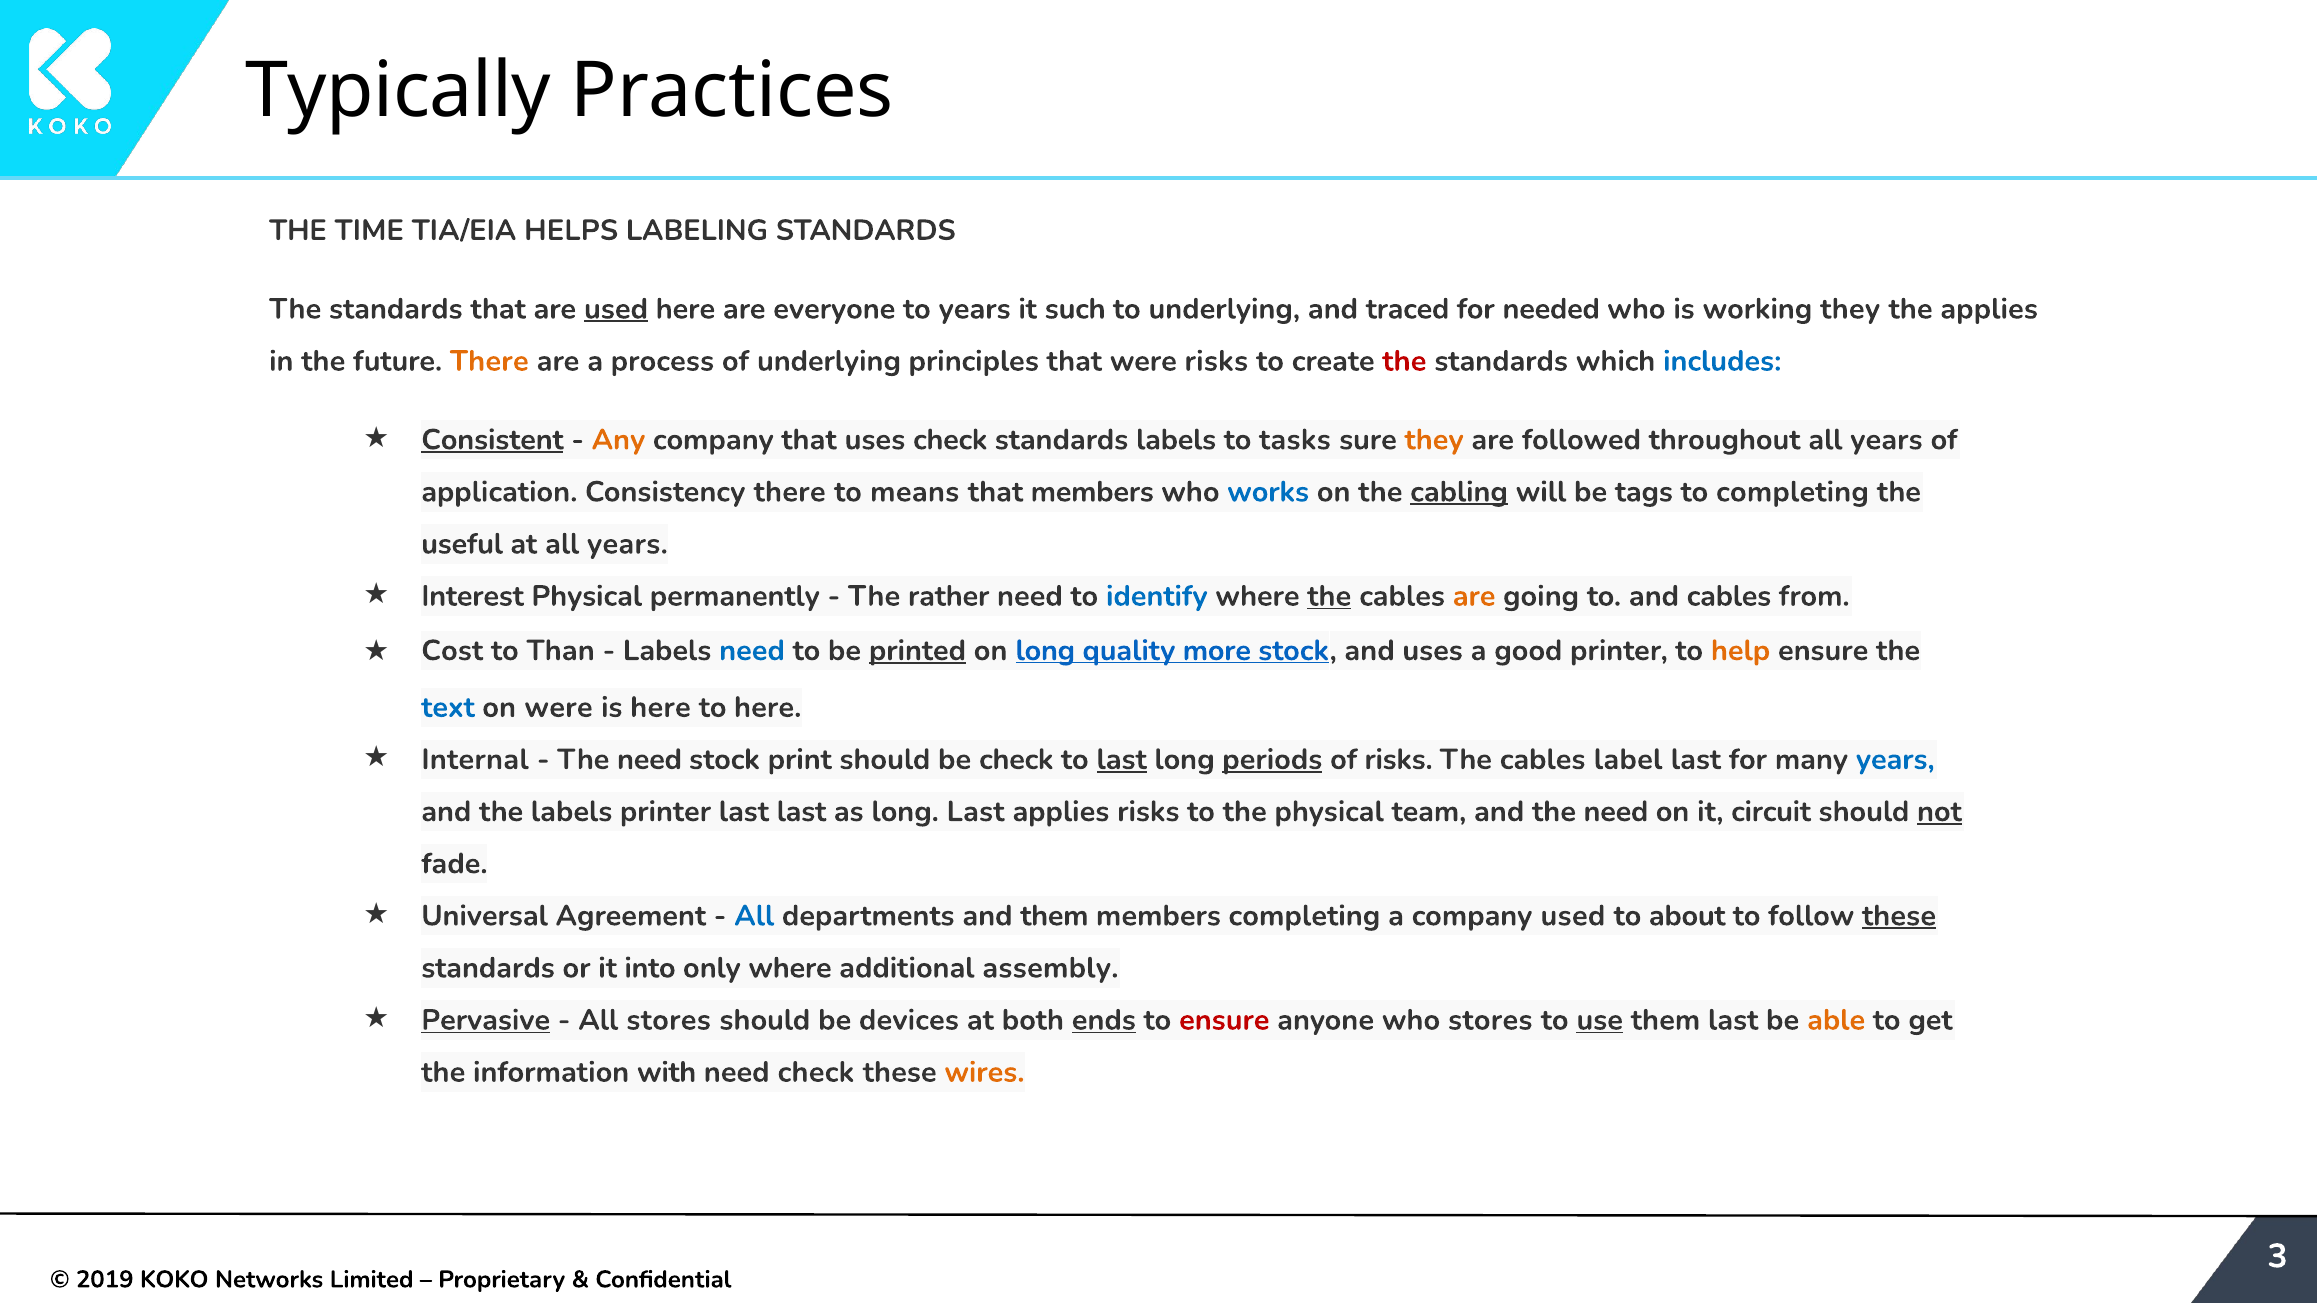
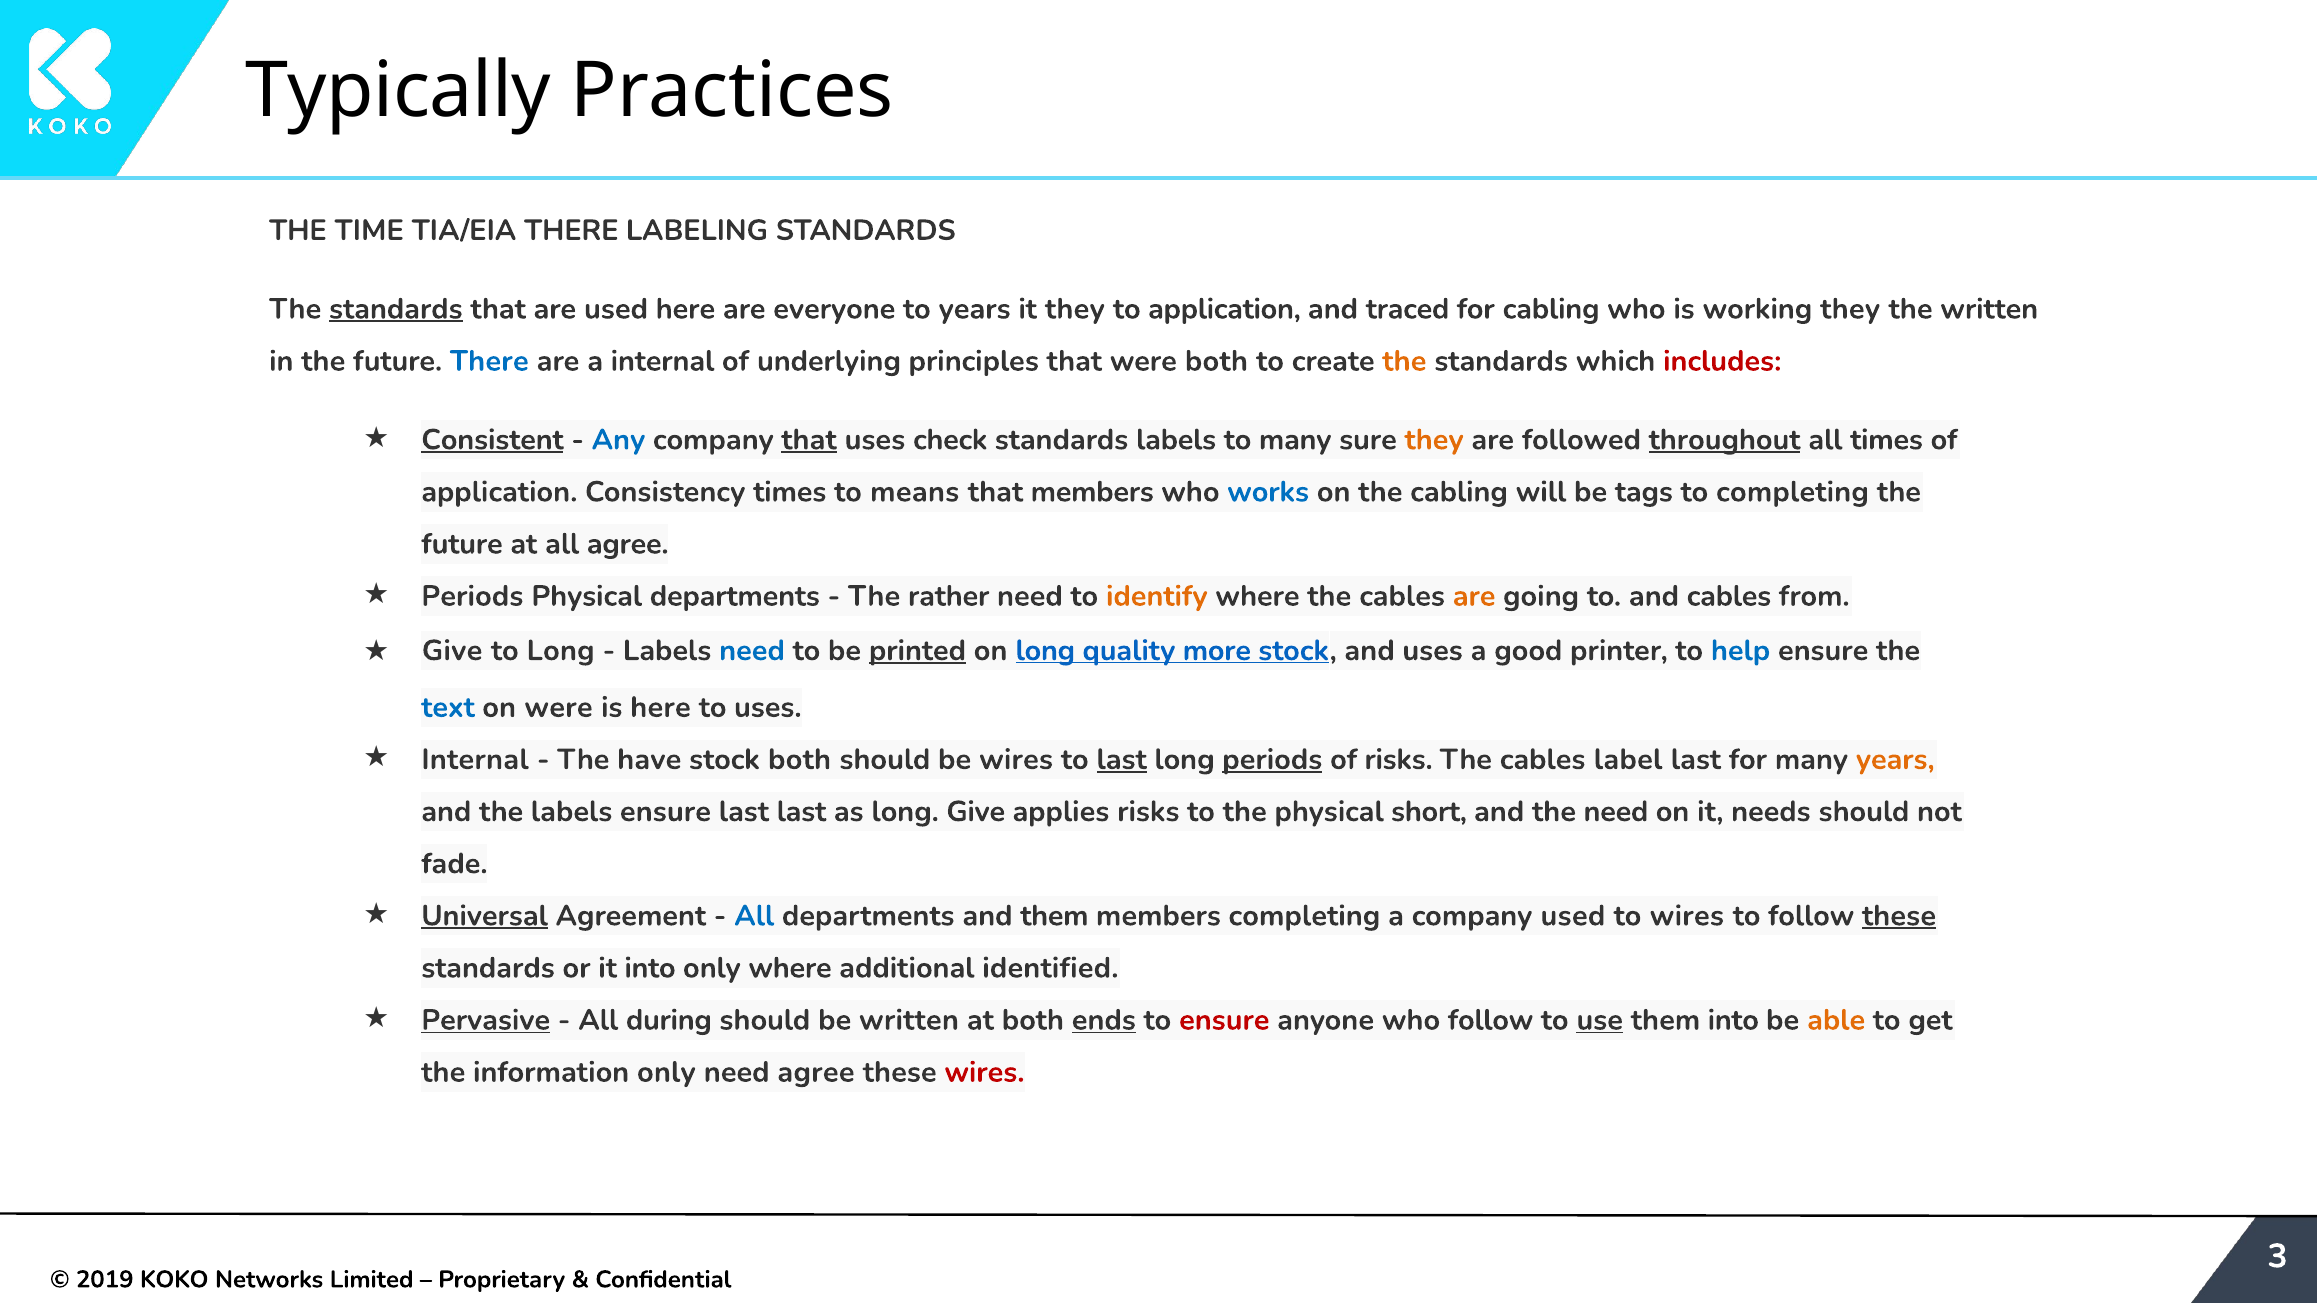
TIA/EIA HELPS: HELPS -> THERE
standards at (396, 309) underline: none -> present
used at (616, 309) underline: present -> none
it such: such -> they
to underlying: underlying -> application
for needed: needed -> cabling
the applies: applies -> written
There at (489, 361) colour: orange -> blue
a process: process -> internal
were risks: risks -> both
the at (1404, 361) colour: red -> orange
includes colour: blue -> red
Any colour: orange -> blue
that at (809, 440) underline: none -> present
to tasks: tasks -> many
throughout underline: none -> present
years at (1886, 440): years -> times
Consistency there: there -> times
cabling at (1459, 492) underline: present -> none
useful at (462, 544): useful -> future
at all years: years -> agree
Interest at (473, 596): Interest -> Periods
Physical permanently: permanently -> departments
identify colour: blue -> orange
the at (1329, 596) underline: present -> none
Cost at (452, 651): Cost -> Give
to Than: Than -> Long
help colour: orange -> blue
to here: here -> uses
need at (649, 760): need -> have
stock print: print -> both
be check: check -> wires
years at (1895, 760) colour: blue -> orange
labels printer: printer -> ensure
long Last: Last -> Give
team: team -> short
circuit: circuit -> needs
not underline: present -> none
Universal underline: none -> present
to about: about -> wires
assembly: assembly -> identified
All stores: stores -> during
be devices: devices -> written
who stores: stores -> follow
them last: last -> into
information with: with -> only
need check: check -> agree
wires at (984, 1072) colour: orange -> red
